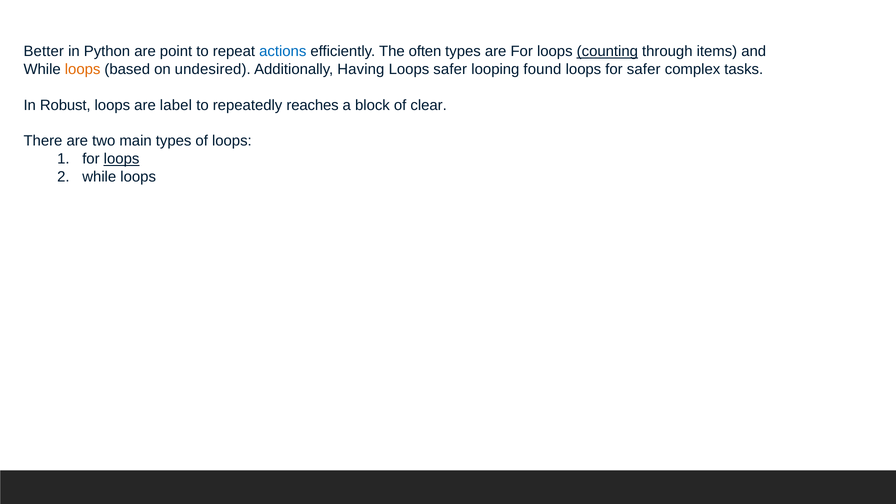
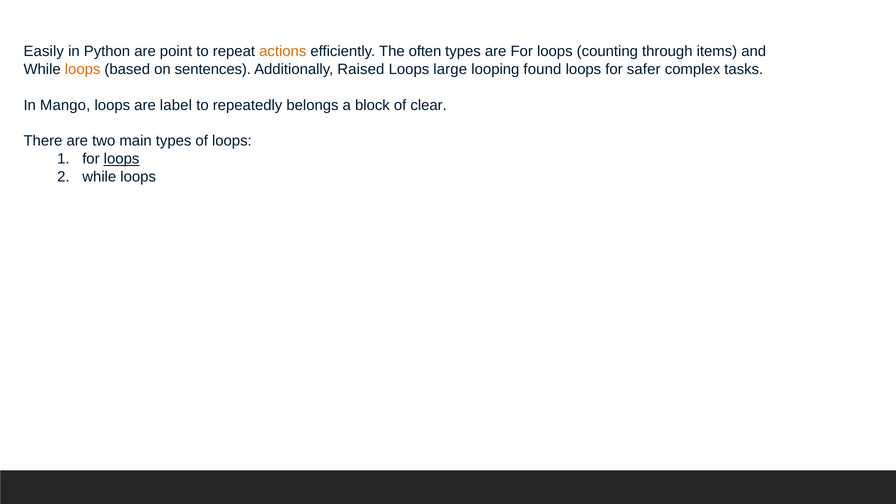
Better: Better -> Easily
actions colour: blue -> orange
counting underline: present -> none
undesired: undesired -> sentences
Having: Having -> Raised
Loops safer: safer -> large
Robust: Robust -> Mango
reaches: reaches -> belongs
